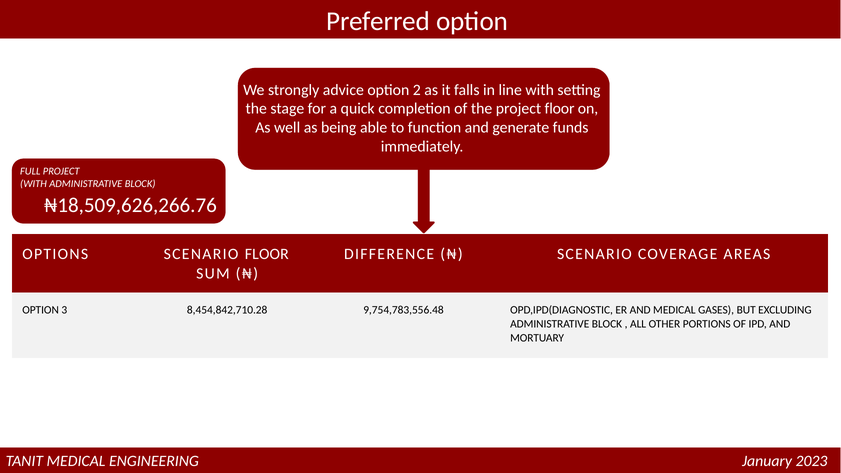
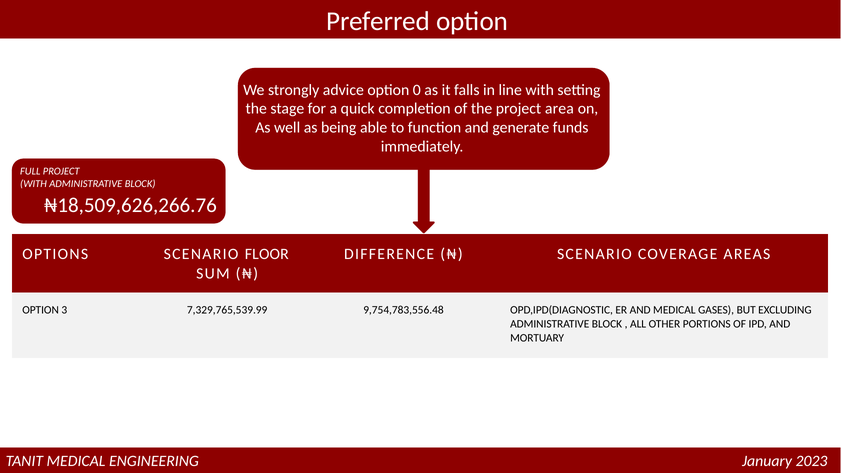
2: 2 -> 0
project floor: floor -> area
8,454,842,710.28: 8,454,842,710.28 -> 7,329,765,539.99
